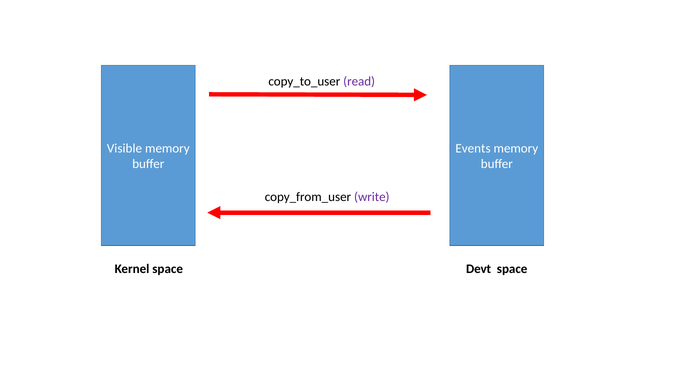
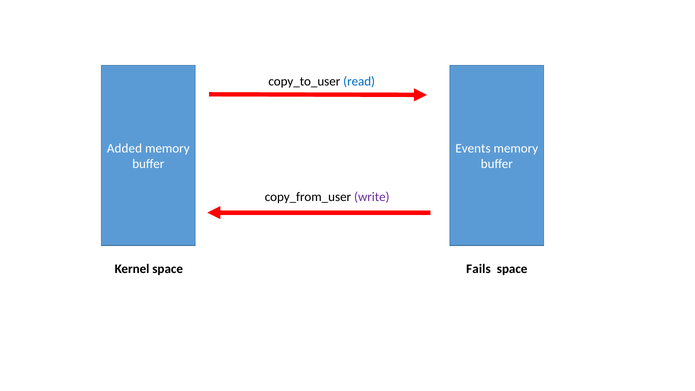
read colour: purple -> blue
Visible: Visible -> Added
Devt: Devt -> Fails
